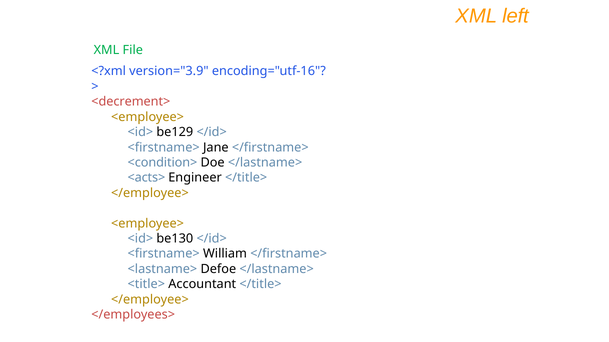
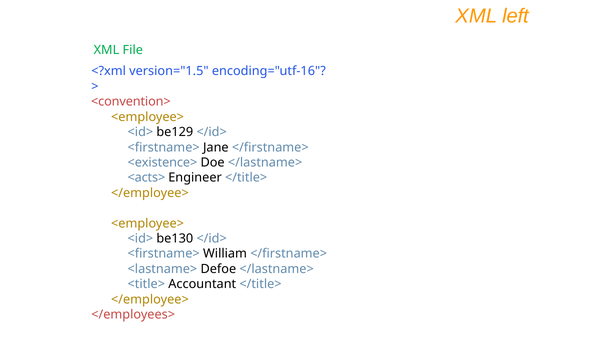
version="3.9: version="3.9 -> version="1.5
<decrement>: <decrement> -> <convention>
<condition>: <condition> -> <existence>
